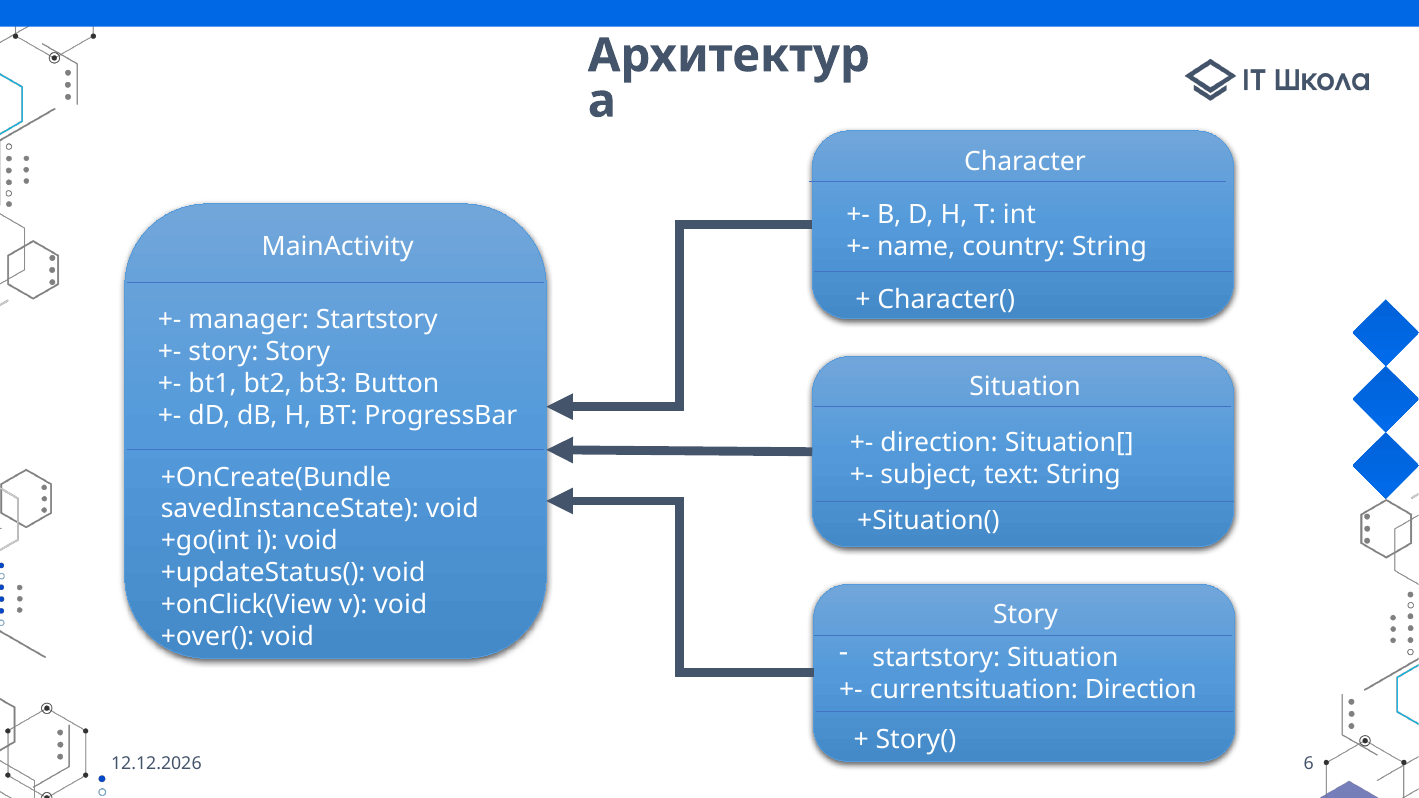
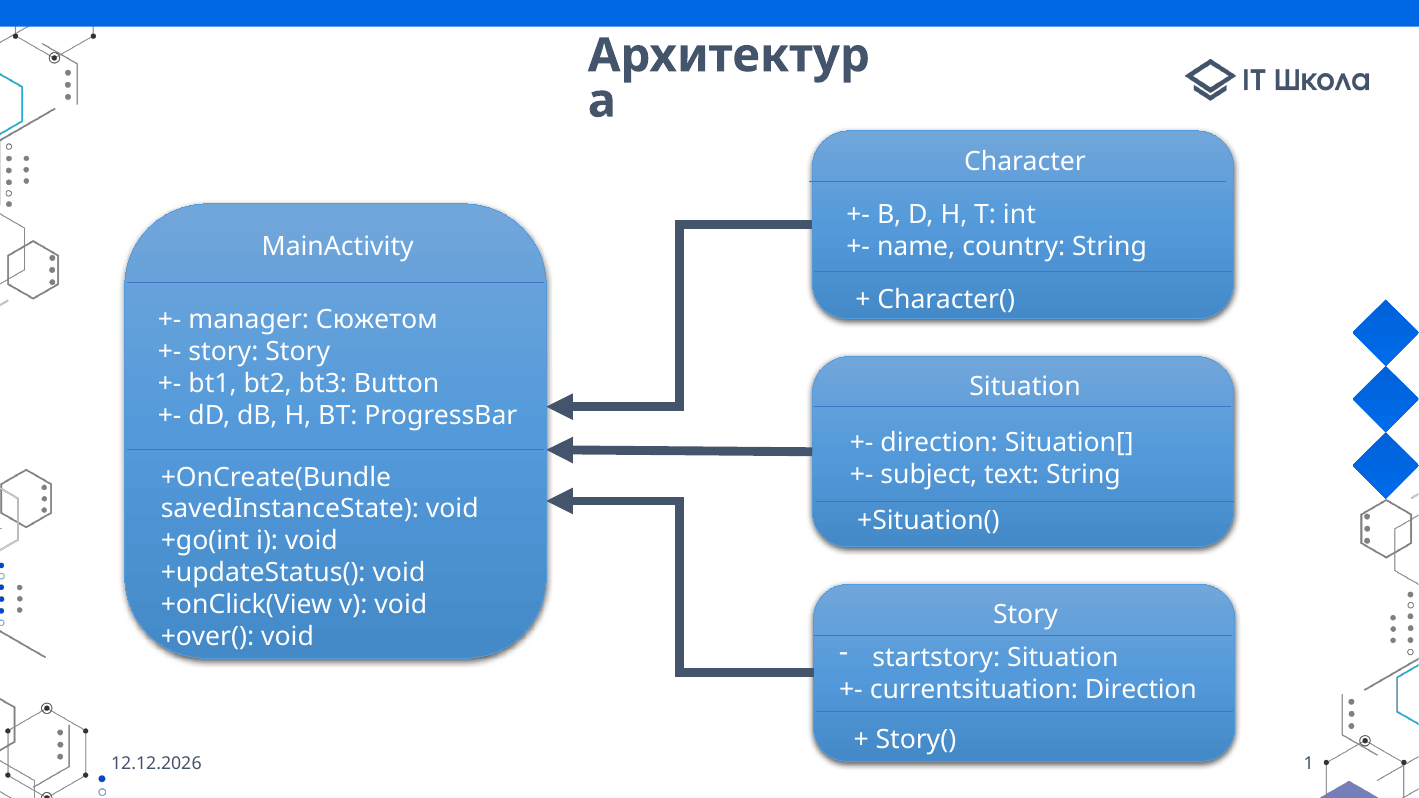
manager Startstory: Startstory -> Сюжетом
6: 6 -> 1
